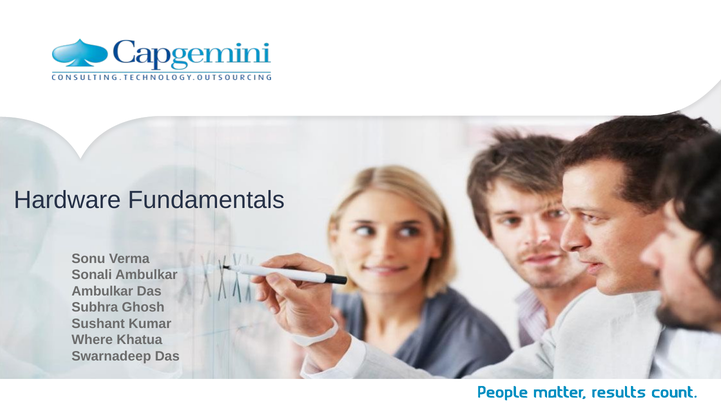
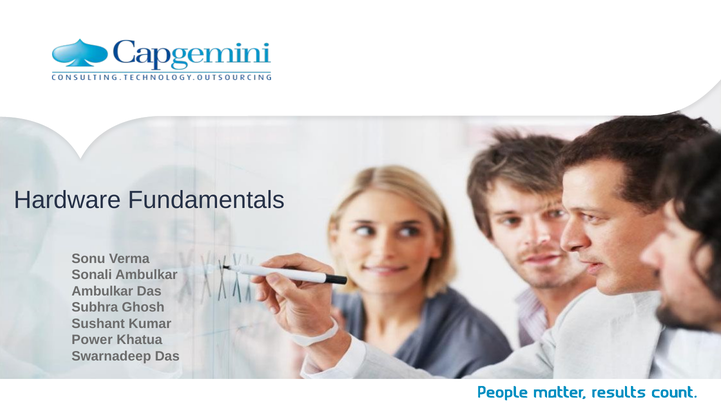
Where: Where -> Power
